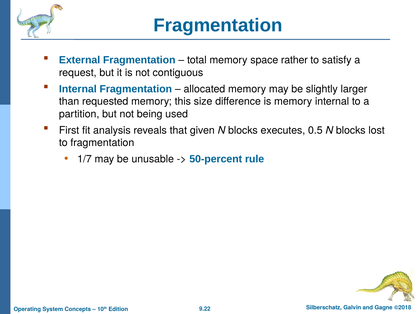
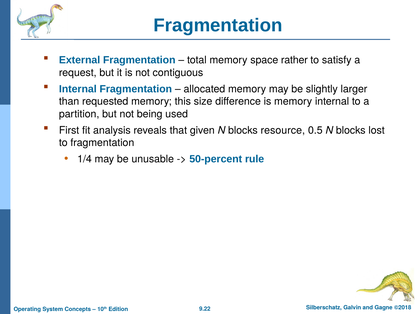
executes: executes -> resource
1/7: 1/7 -> 1/4
